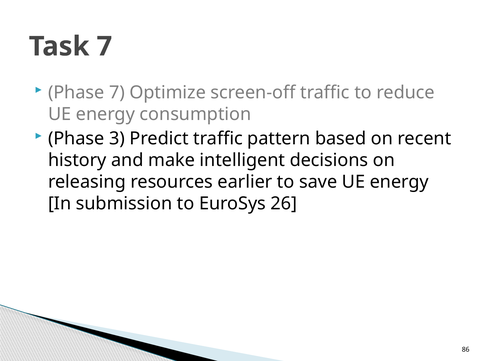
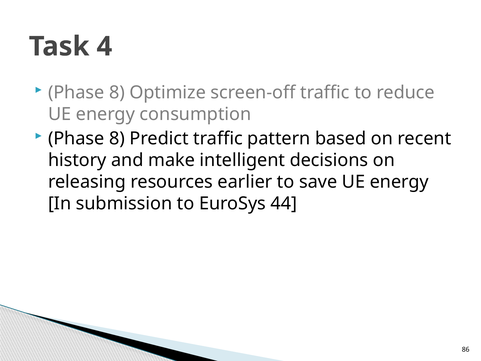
Task 7: 7 -> 4
7 at (117, 92): 7 -> 8
3 at (117, 138): 3 -> 8
26: 26 -> 44
